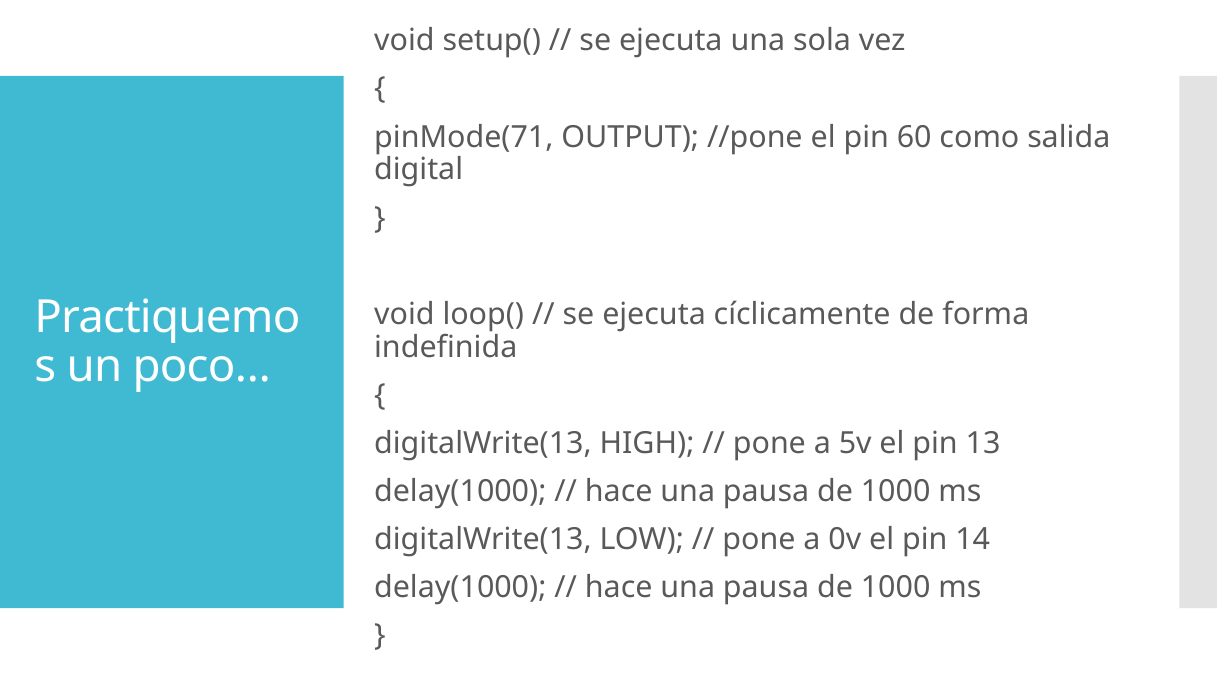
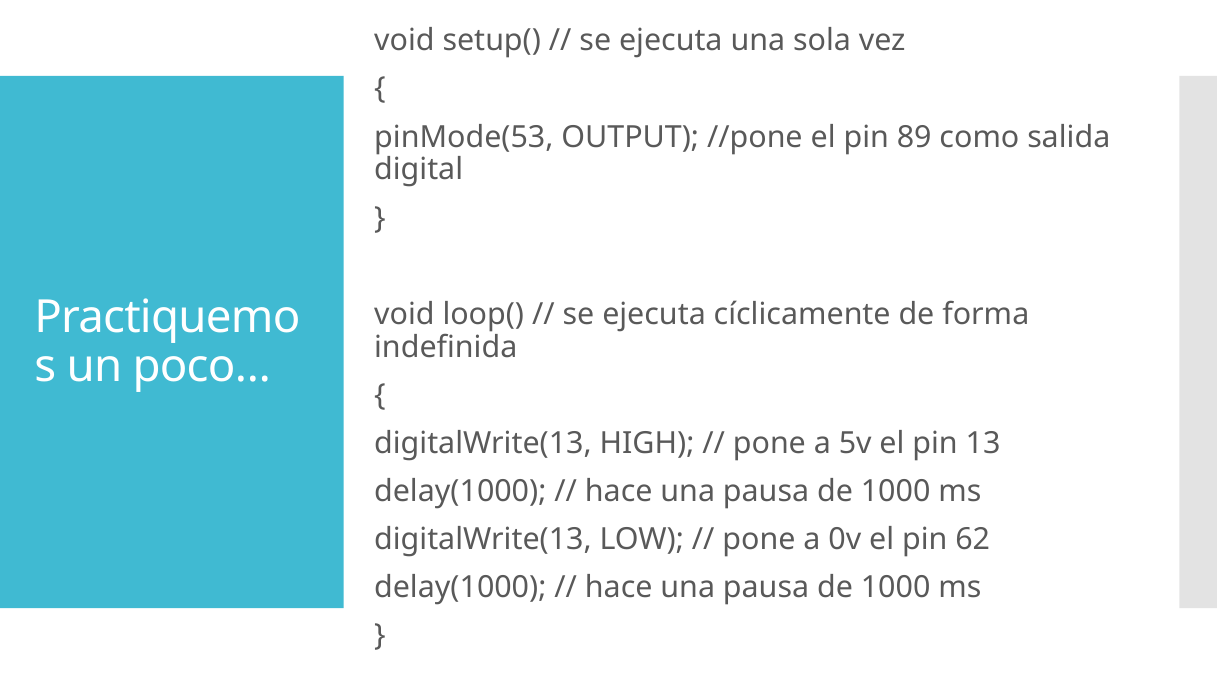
pinMode(71: pinMode(71 -> pinMode(53
60: 60 -> 89
14: 14 -> 62
